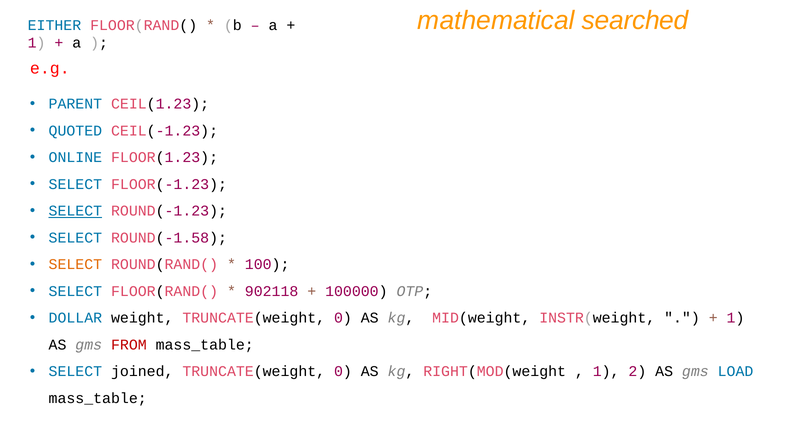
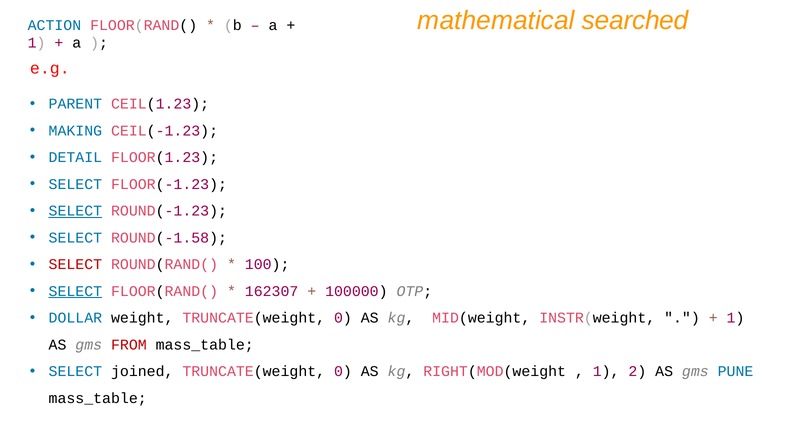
EITHER: EITHER -> ACTION
QUOTED: QUOTED -> MAKING
ONLINE: ONLINE -> DETAIL
SELECT at (75, 265) colour: orange -> red
SELECT at (75, 291) underline: none -> present
902118: 902118 -> 162307
LOAD: LOAD -> PUNE
